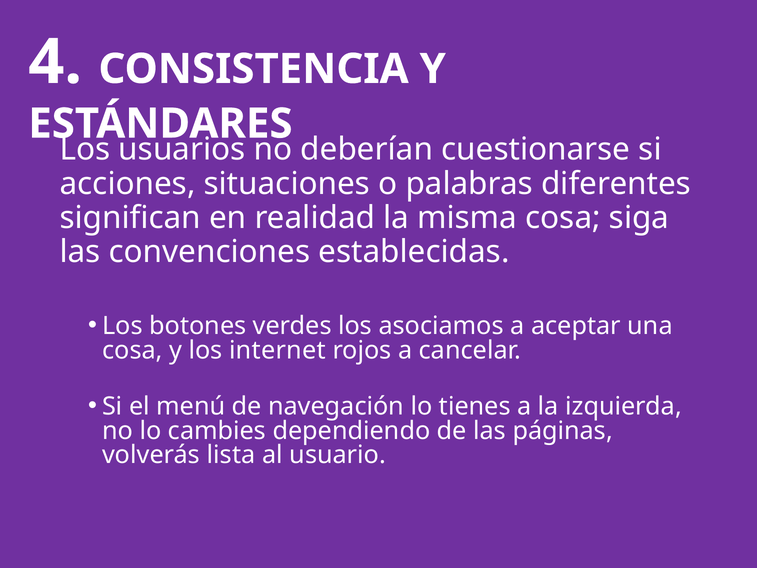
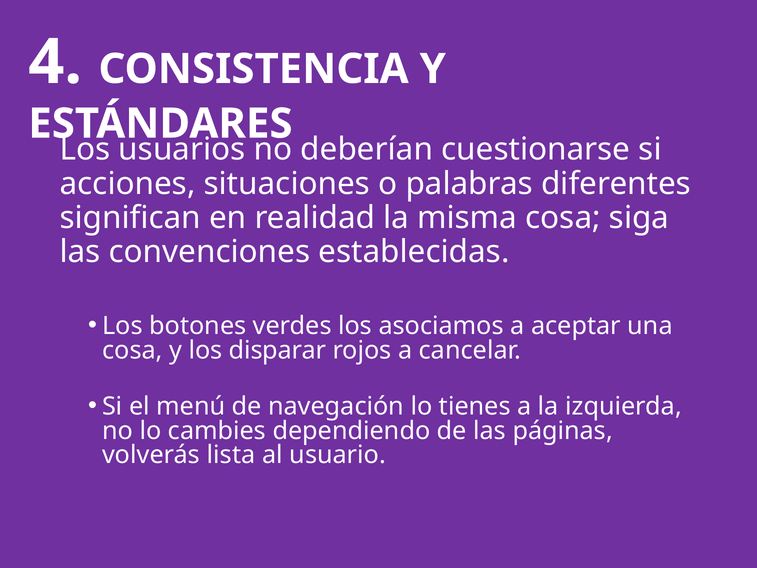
internet: internet -> disparar
